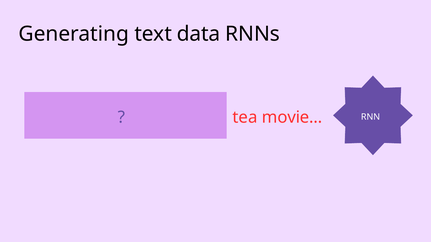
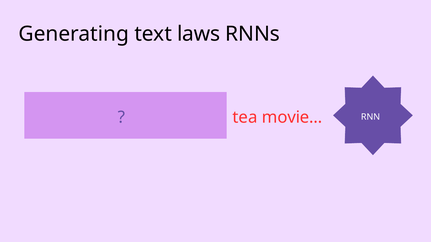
data: data -> laws
